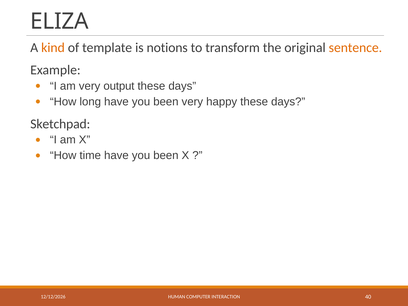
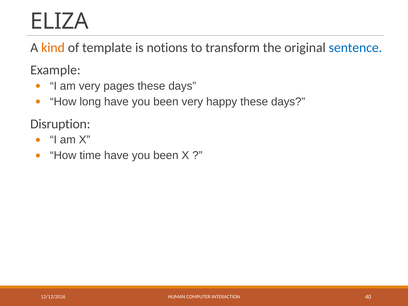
sentence colour: orange -> blue
output: output -> pages
Sketchpad: Sketchpad -> Disruption
